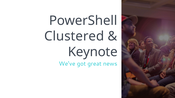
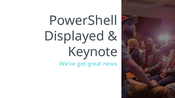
Clustered: Clustered -> Displayed
